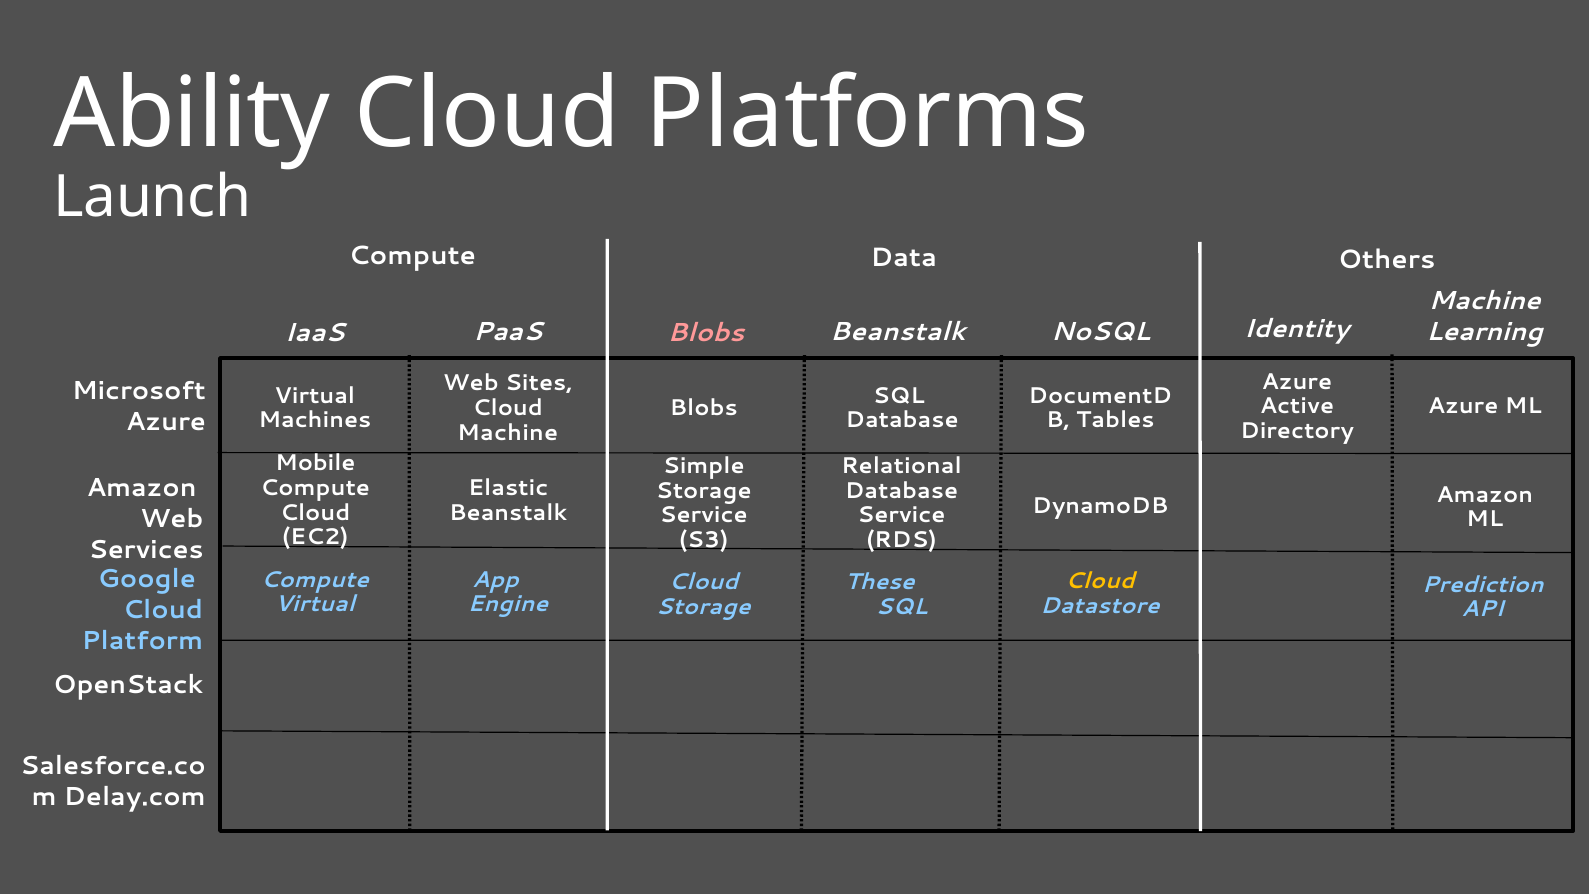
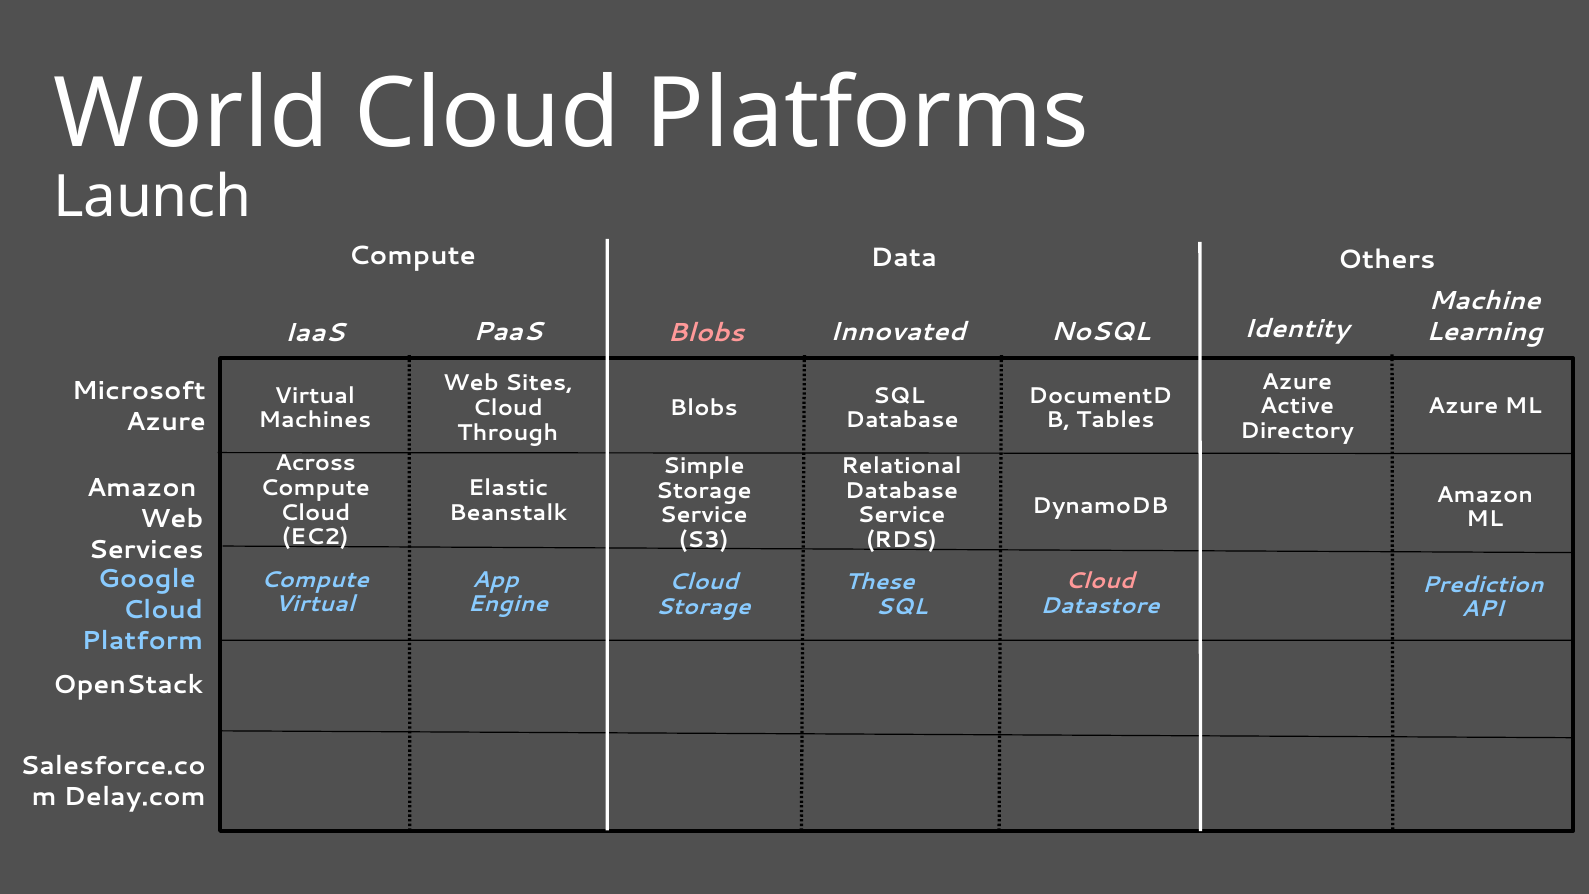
Ability: Ability -> World
PaaS Beanstalk: Beanstalk -> Innovated
Machine at (508, 432): Machine -> Through
Mobile: Mobile -> Across
Cloud at (1100, 581) colour: yellow -> pink
